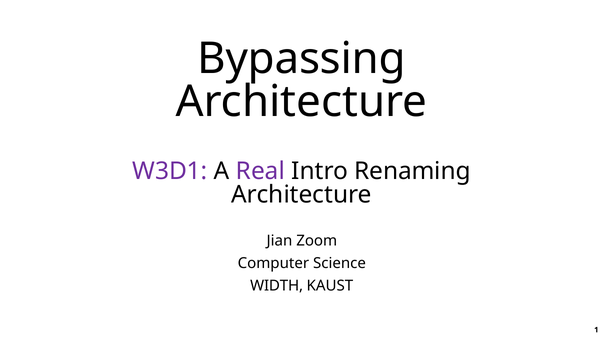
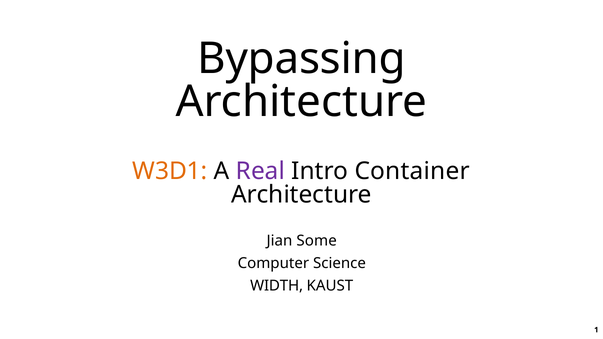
W3D1 colour: purple -> orange
Renaming: Renaming -> Container
Zoom: Zoom -> Some
